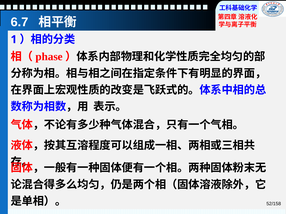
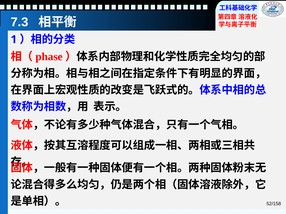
6.7: 6.7 -> 7.3
